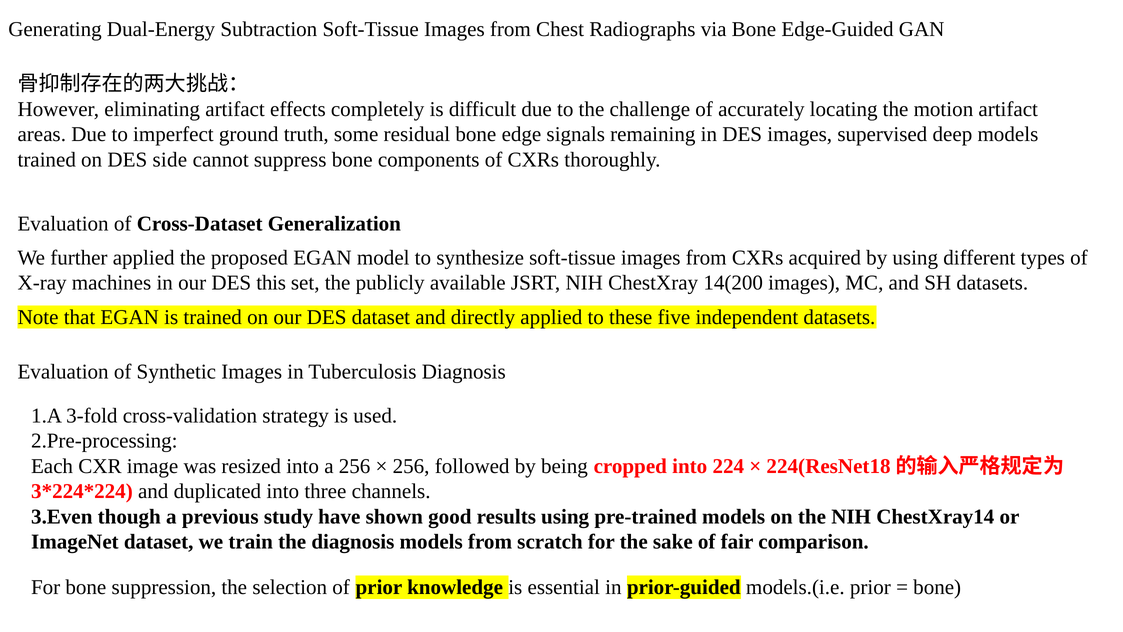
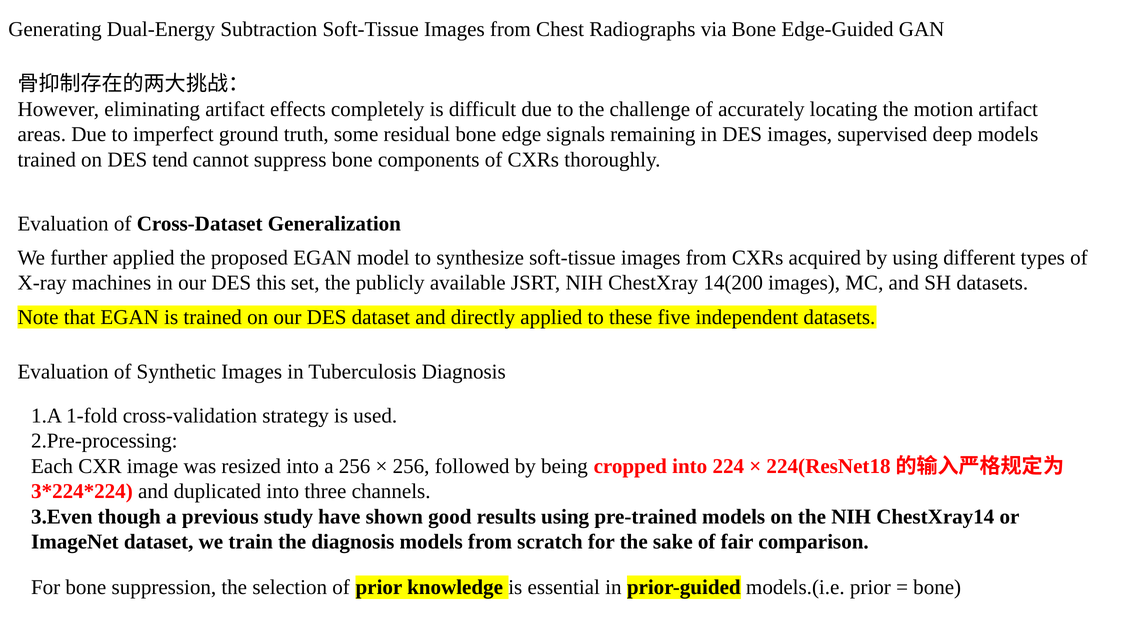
side: side -> tend
3-fold: 3-fold -> 1-fold
